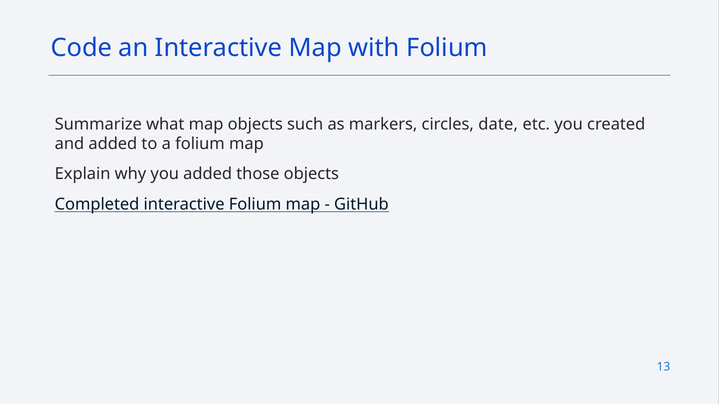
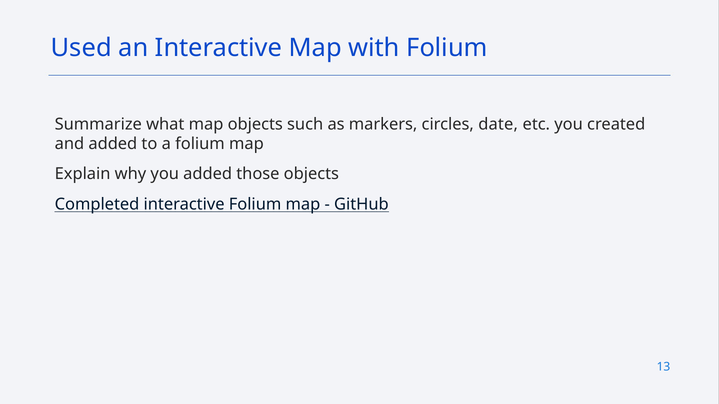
Code: Code -> Used
